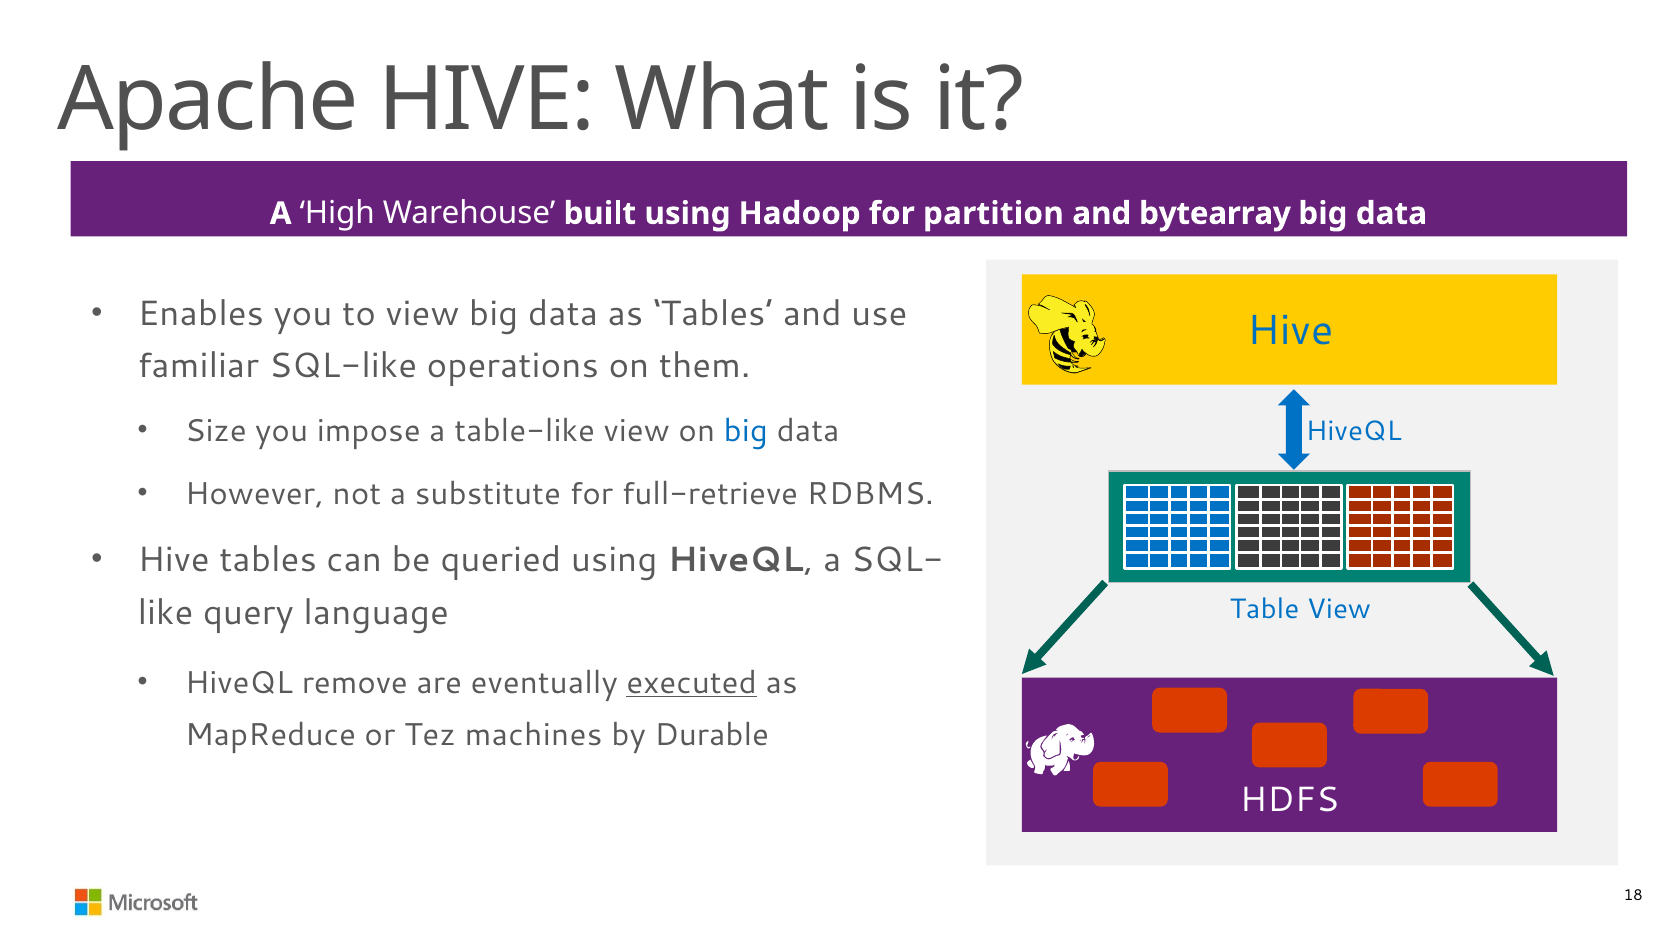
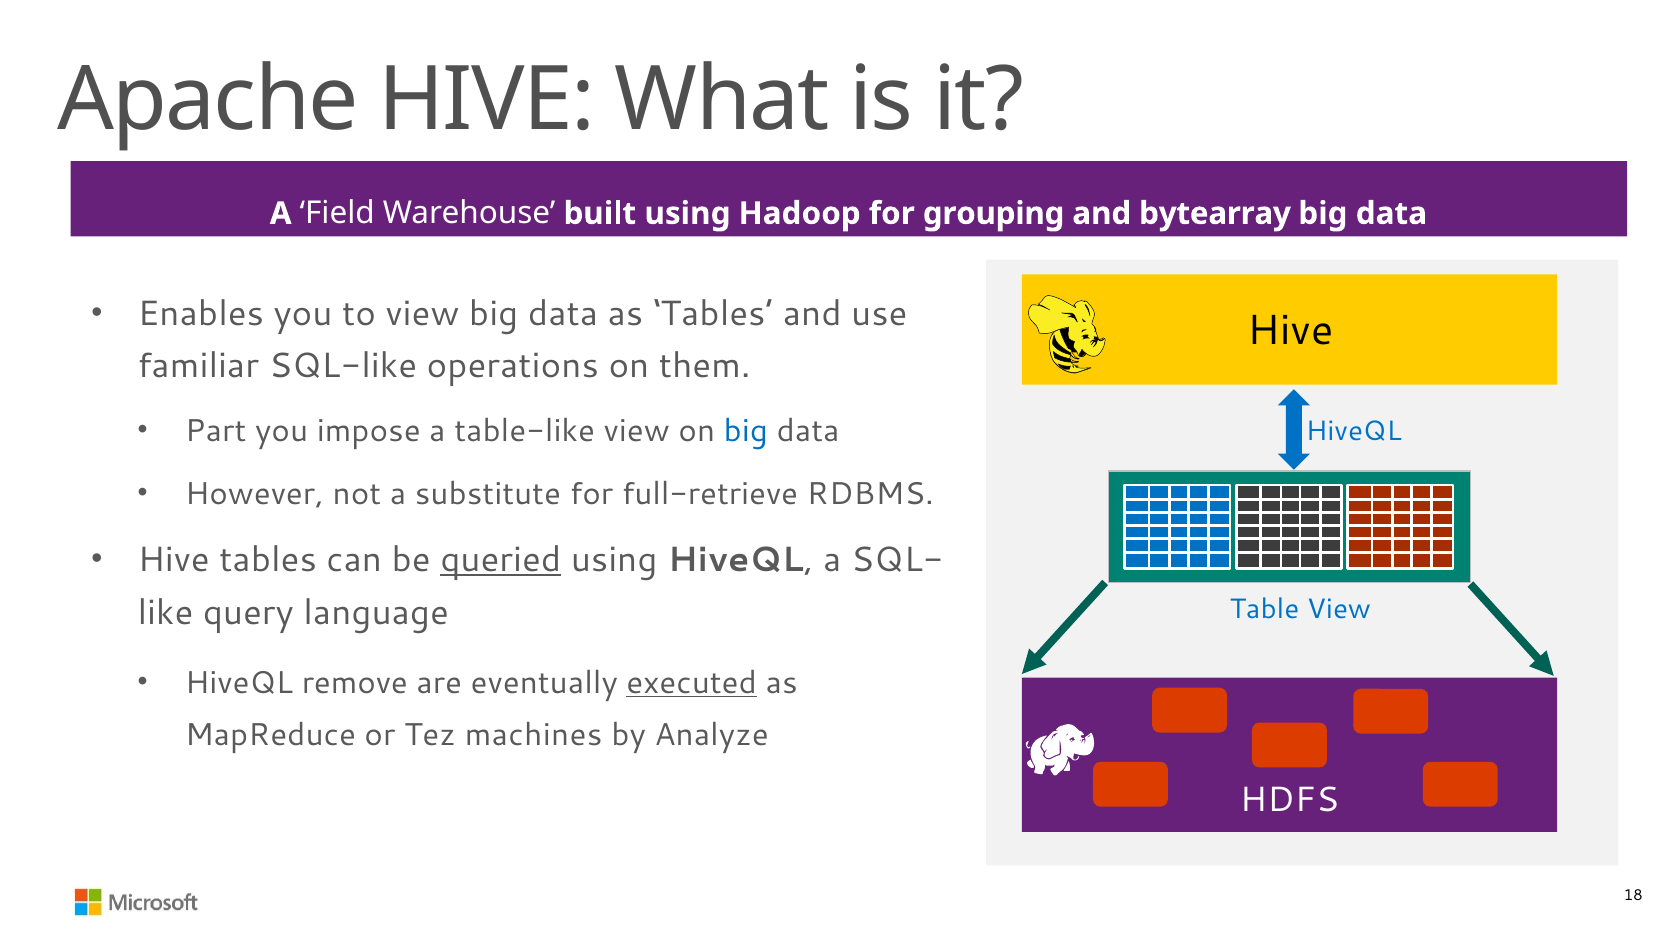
High: High -> Field
partition: partition -> grouping
Hive at (1290, 330) colour: blue -> black
Size: Size -> Part
queried underline: none -> present
Durable: Durable -> Analyze
